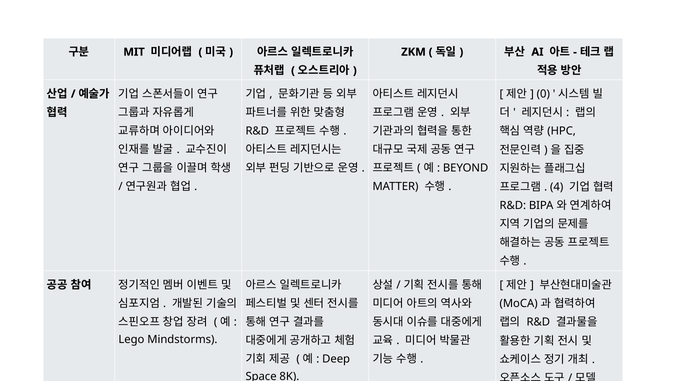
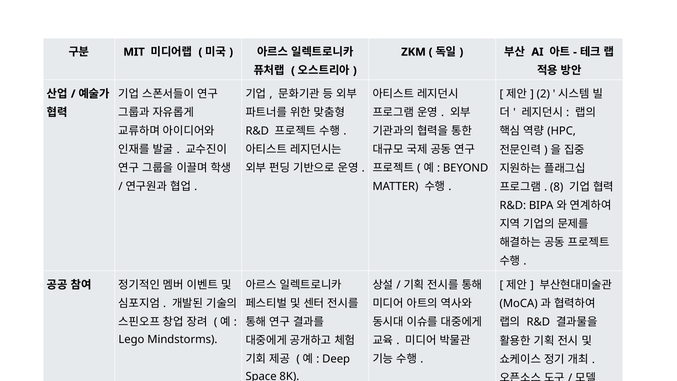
0: 0 -> 2
4: 4 -> 8
